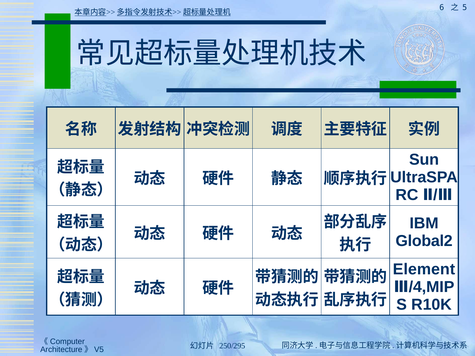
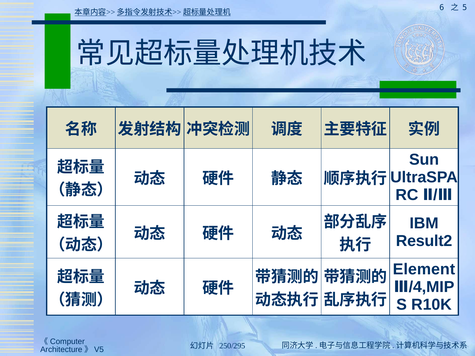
Global2: Global2 -> Result2
